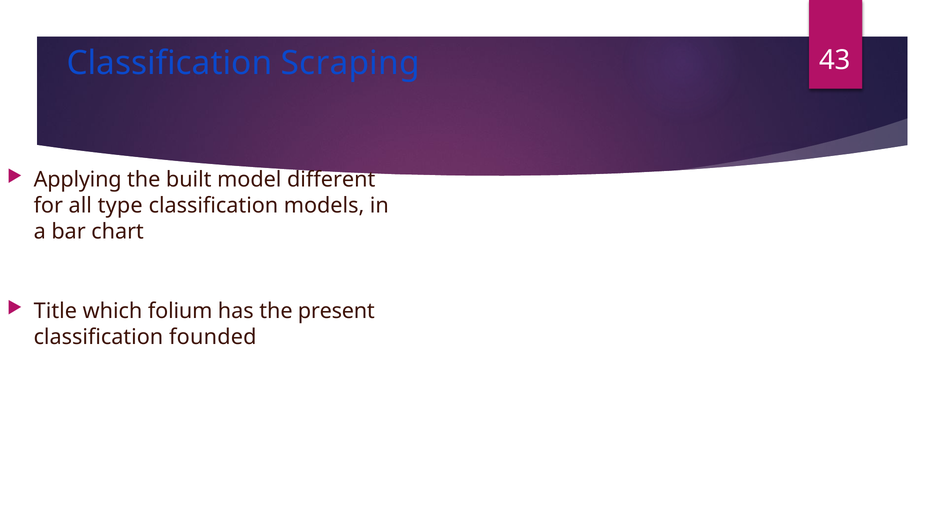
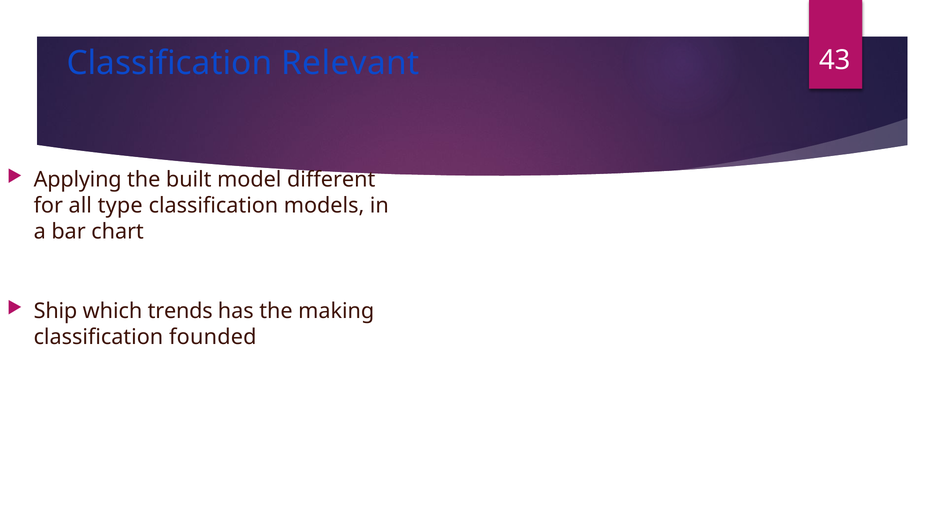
Scraping: Scraping -> Relevant
Title: Title -> Ship
folium: folium -> trends
present: present -> making
